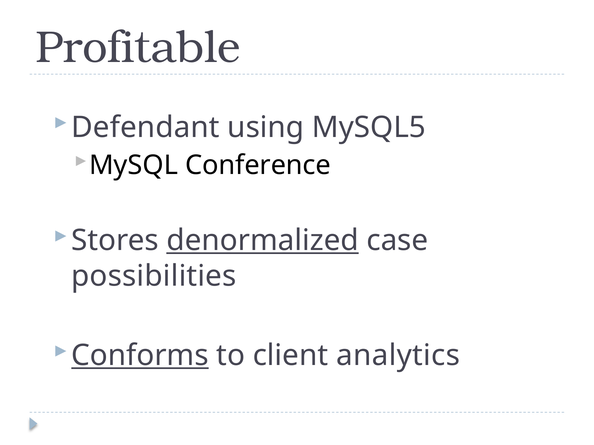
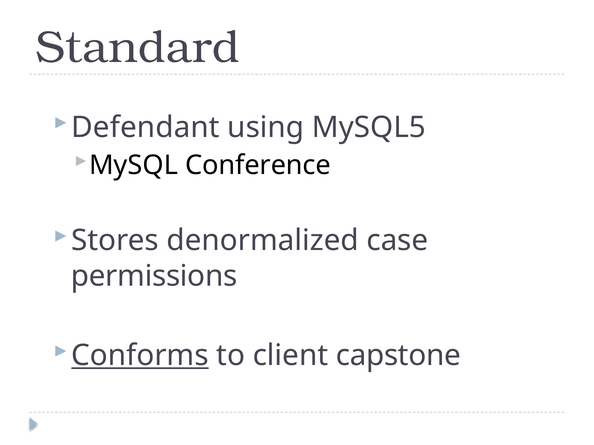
Profitable: Profitable -> Standard
denormalized underline: present -> none
possibilities: possibilities -> permissions
analytics: analytics -> capstone
